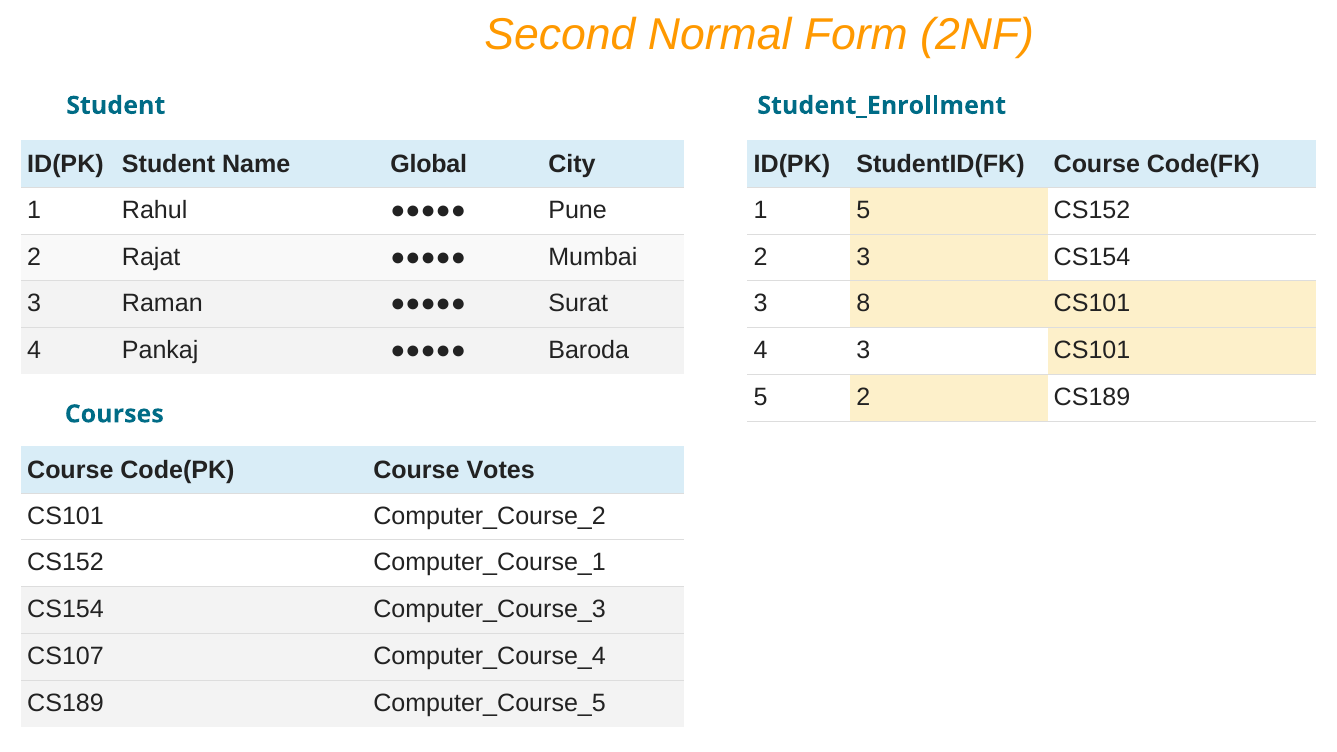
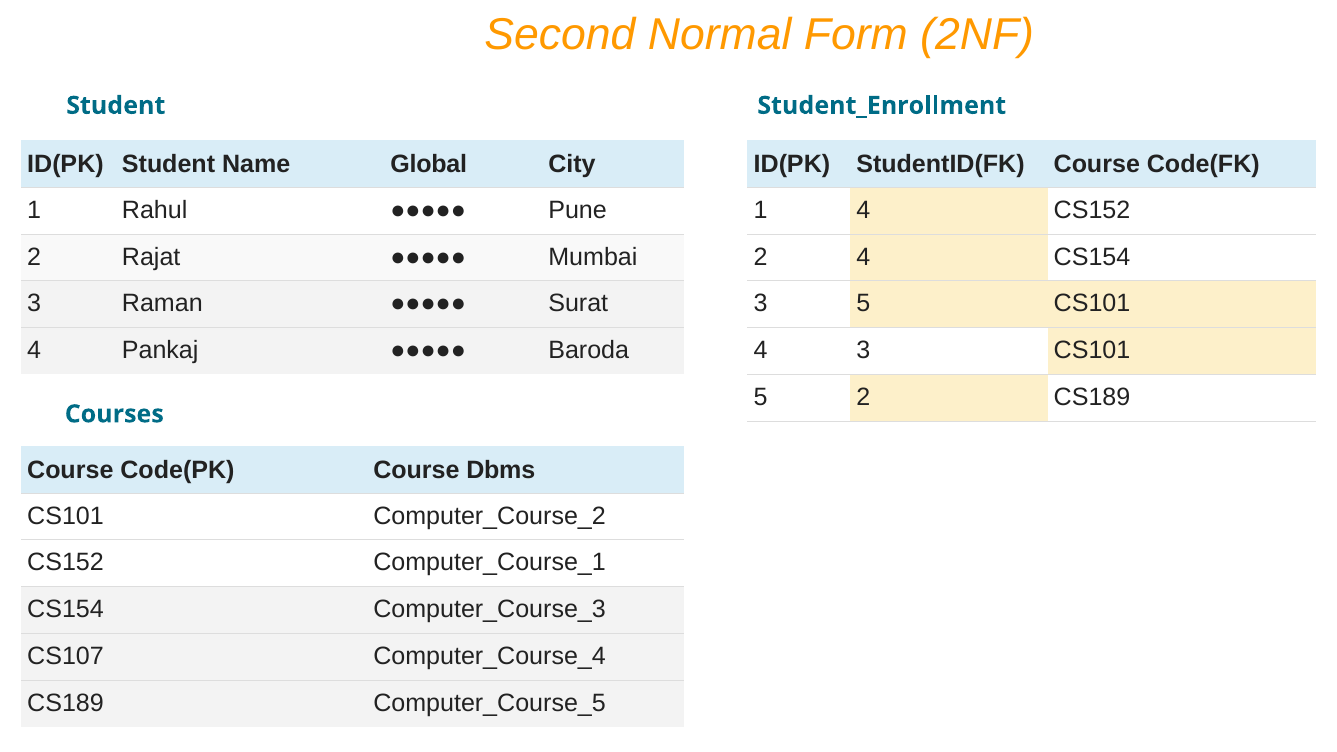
1 5: 5 -> 4
2 3: 3 -> 4
3 8: 8 -> 5
Votes: Votes -> Dbms
